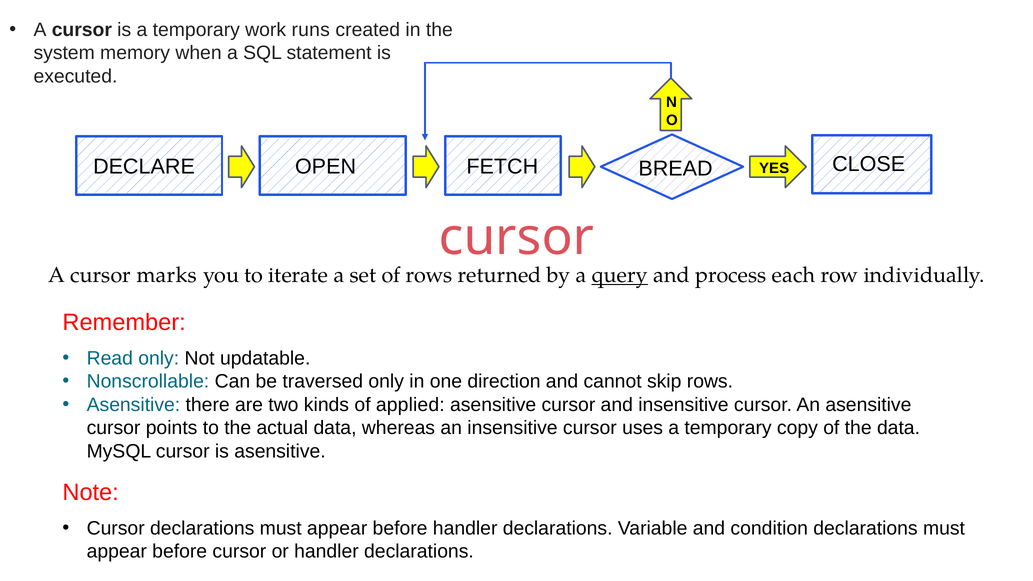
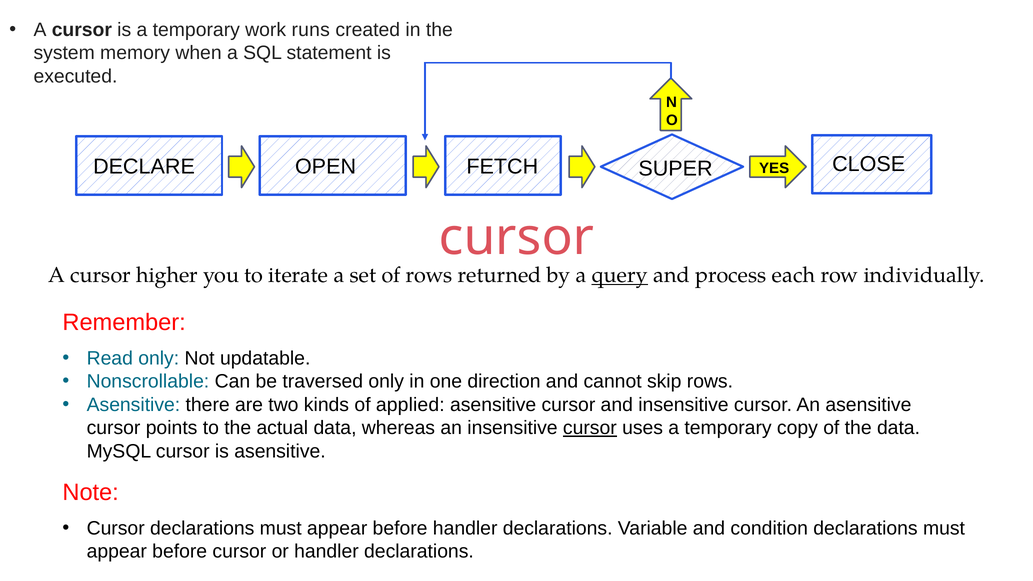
BREAD: BREAD -> SUPER
marks: marks -> higher
cursor at (590, 428) underline: none -> present
